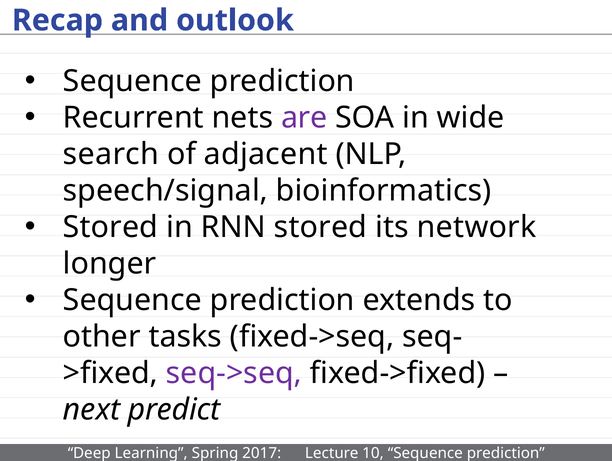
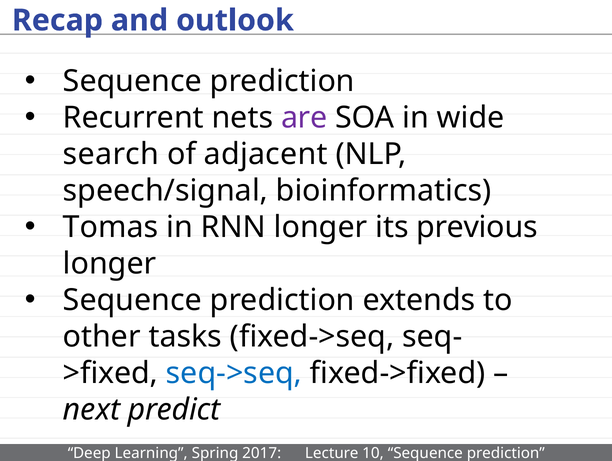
Stored at (111, 228): Stored -> Tomas
RNN stored: stored -> longer
network: network -> previous
seq->seq colour: purple -> blue
